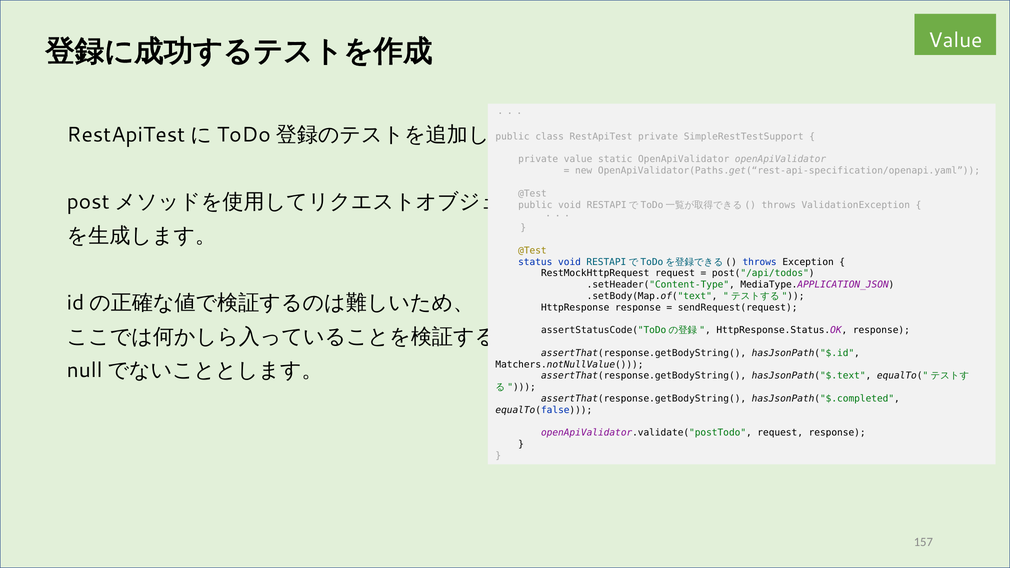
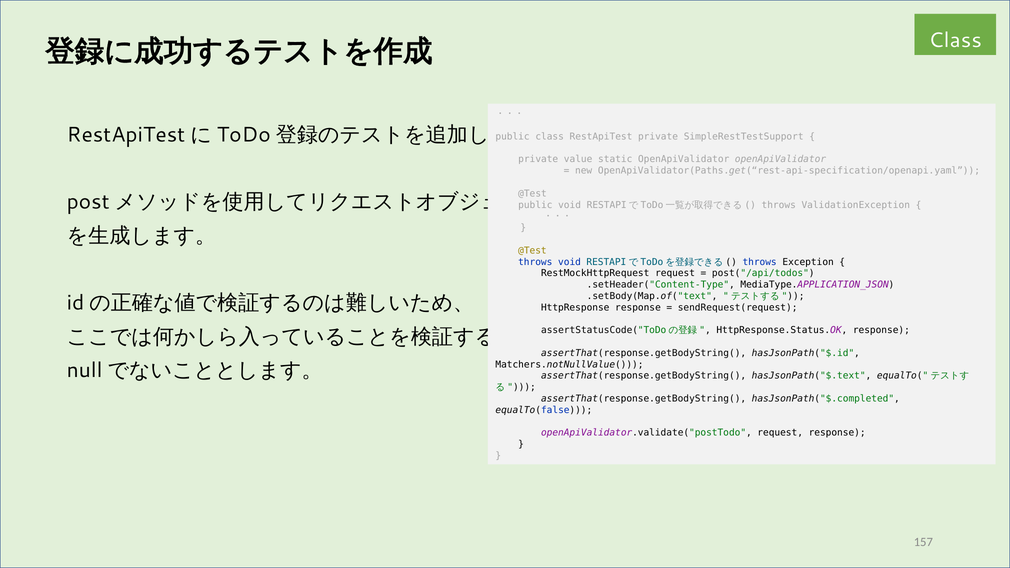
Value at (955, 40): Value -> Class
status at (535, 262): status -> throws
